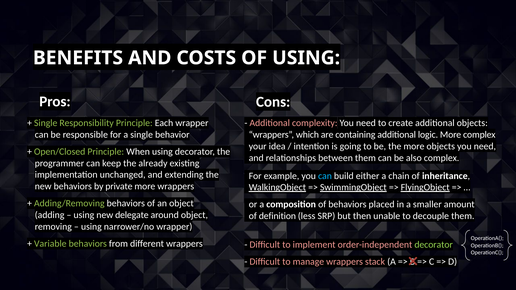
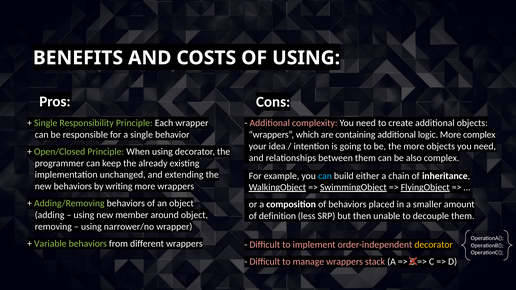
private: private -> writing
delegate: delegate -> member
decorator at (434, 245) colour: light green -> yellow
